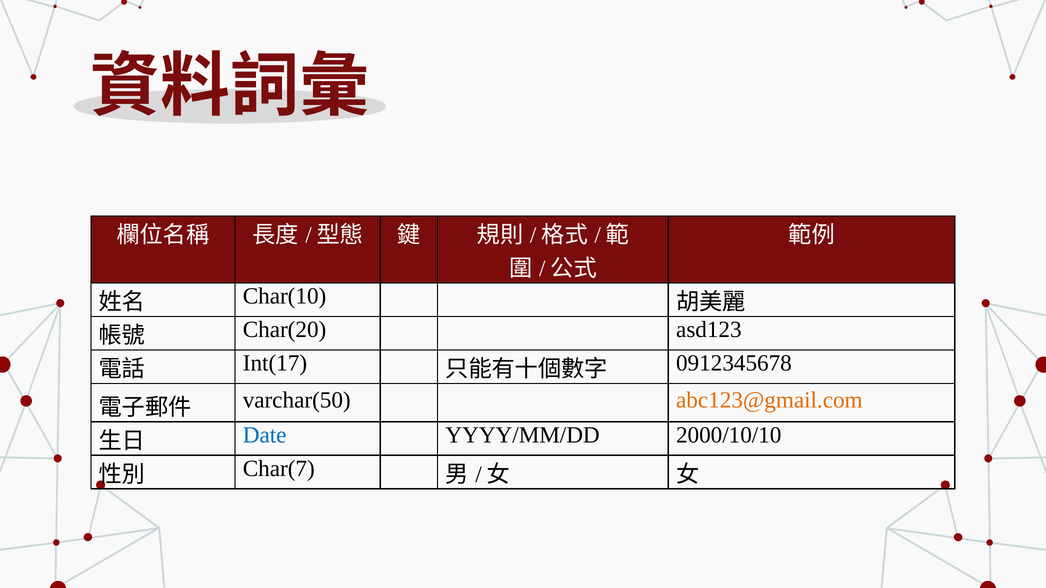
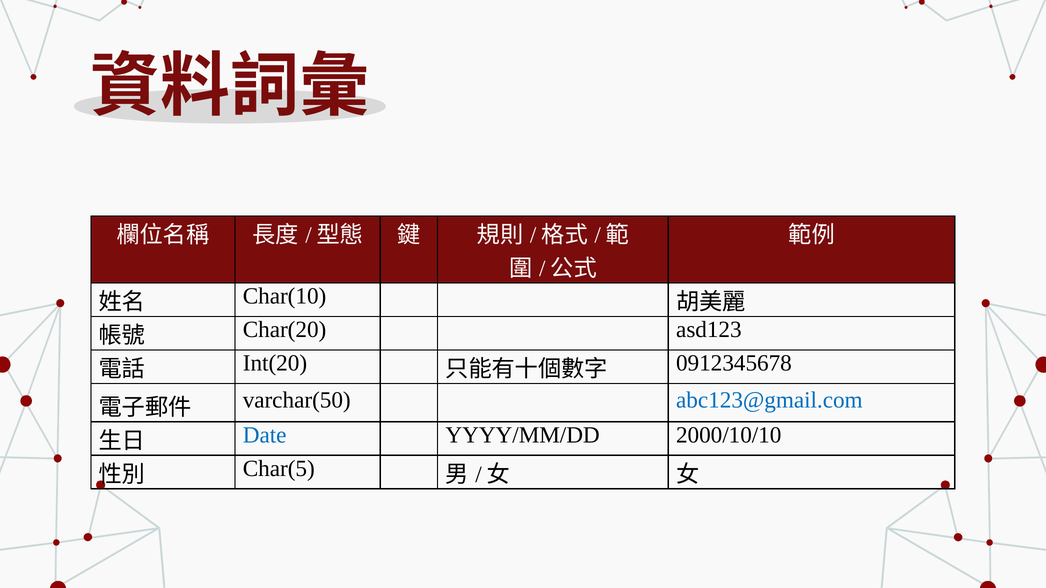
Int(17: Int(17 -> Int(20
abc123@gmail.com colour: orange -> blue
Char(7: Char(7 -> Char(5
